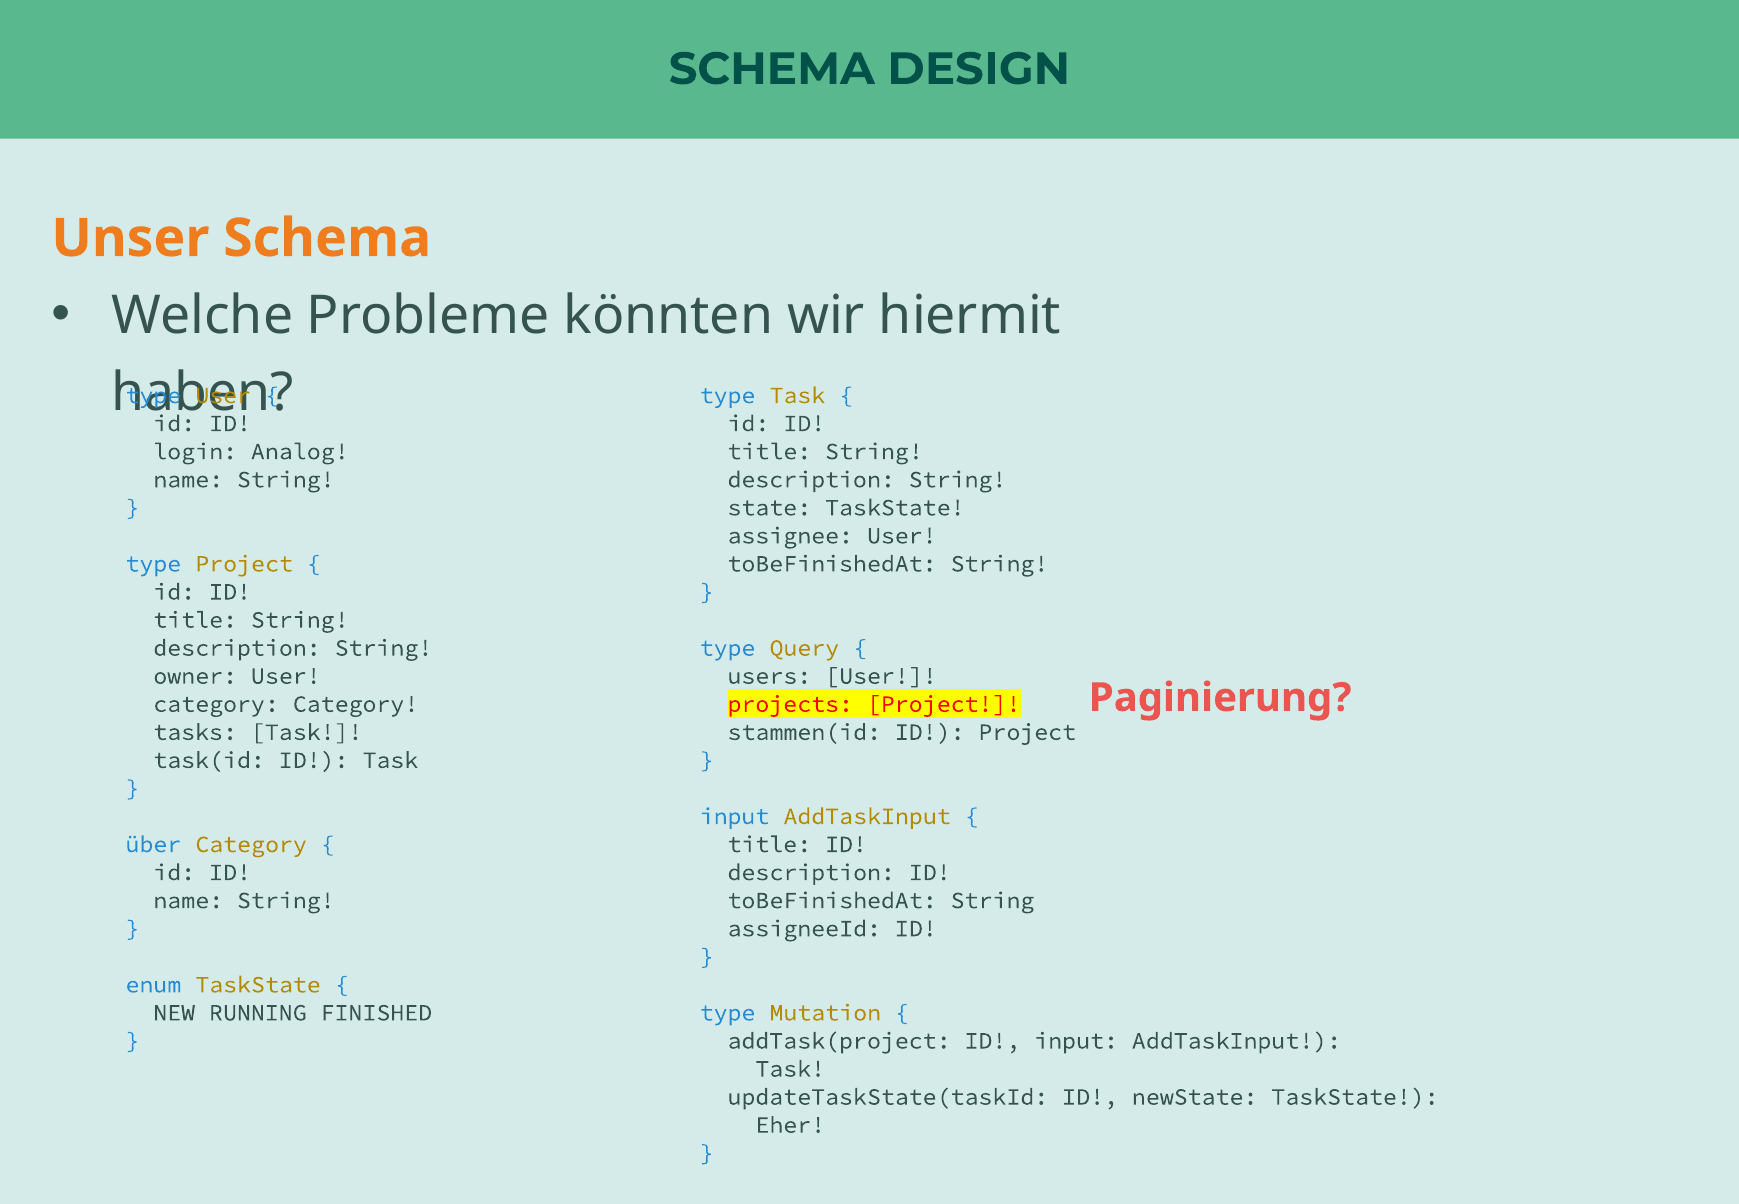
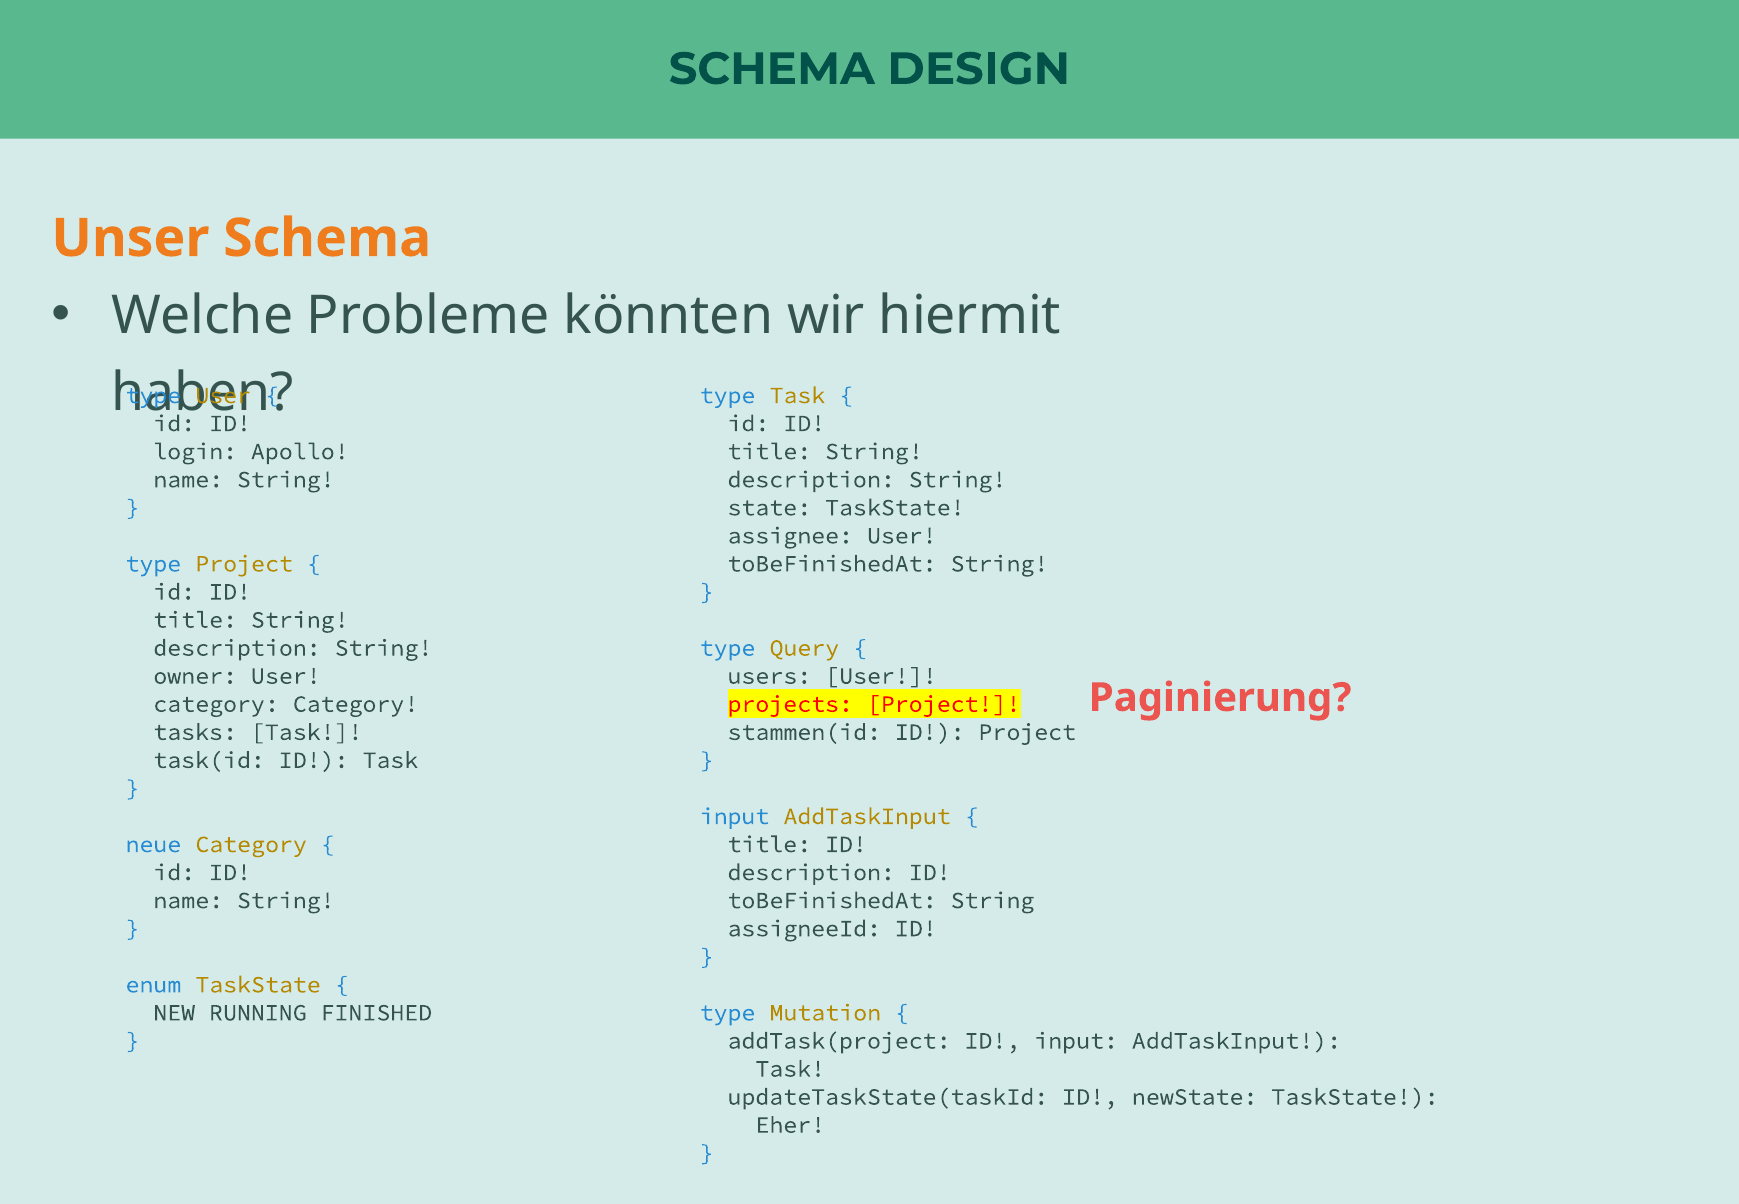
Analog: Analog -> Apollo
über: über -> neue
